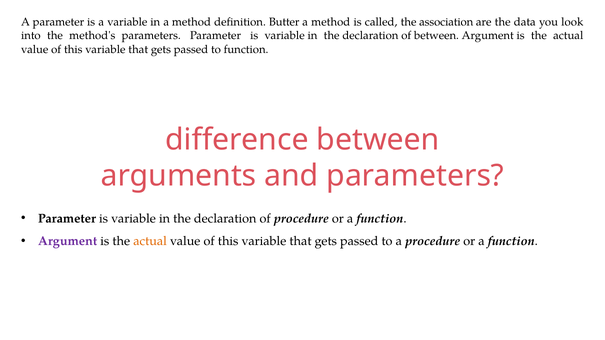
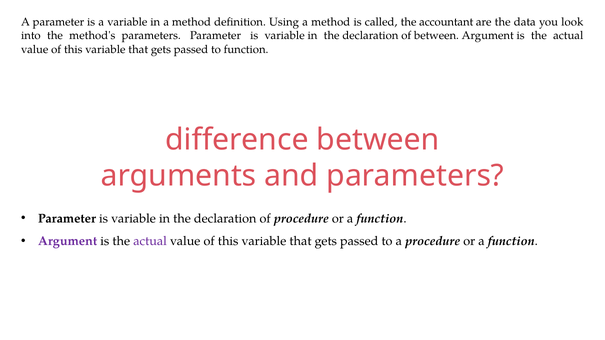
Butter: Butter -> Using
association: association -> accountant
actual at (150, 241) colour: orange -> purple
